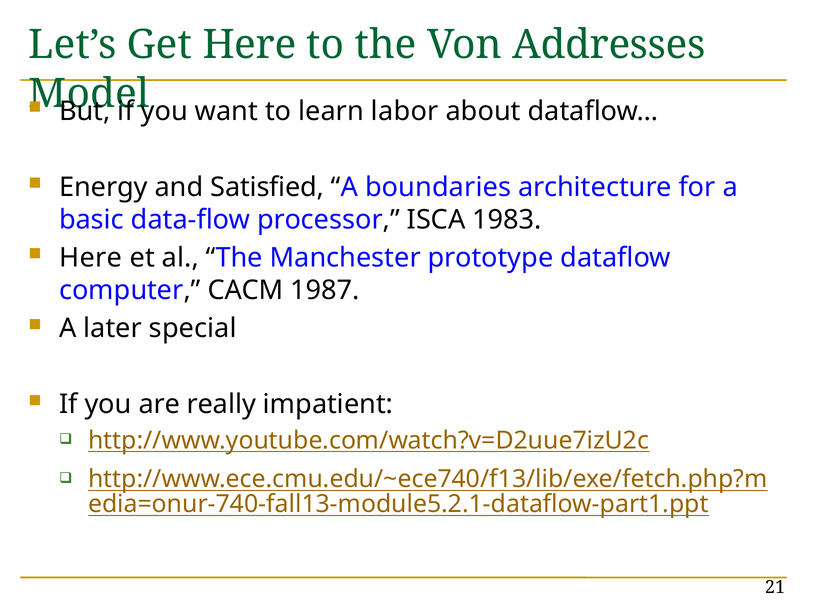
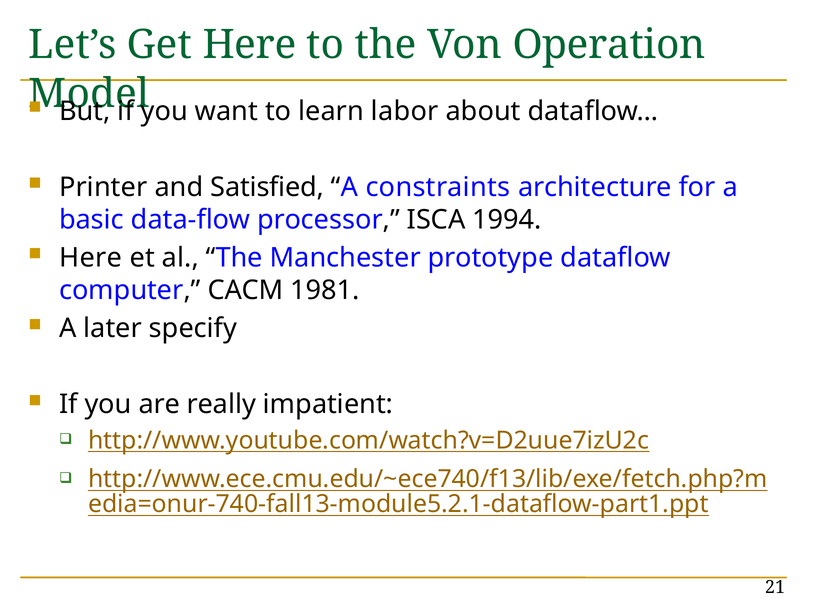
Addresses: Addresses -> Operation
Energy: Energy -> Printer
boundaries: boundaries -> constraints
1983: 1983 -> 1994
1987: 1987 -> 1981
special: special -> specify
